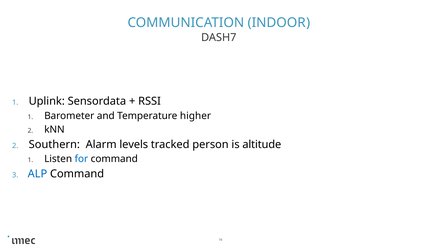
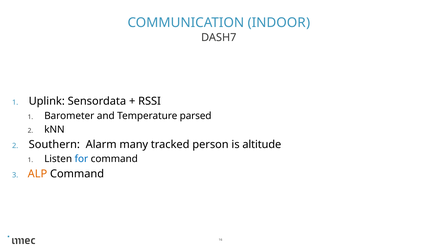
higher: higher -> parsed
levels: levels -> many
ALP colour: blue -> orange
